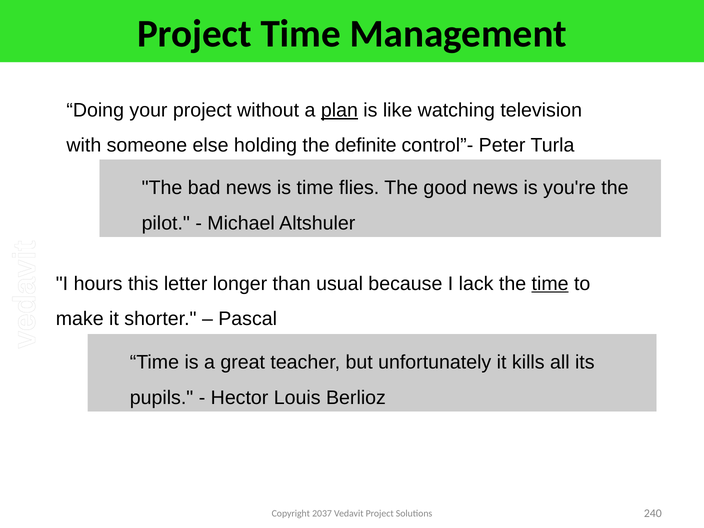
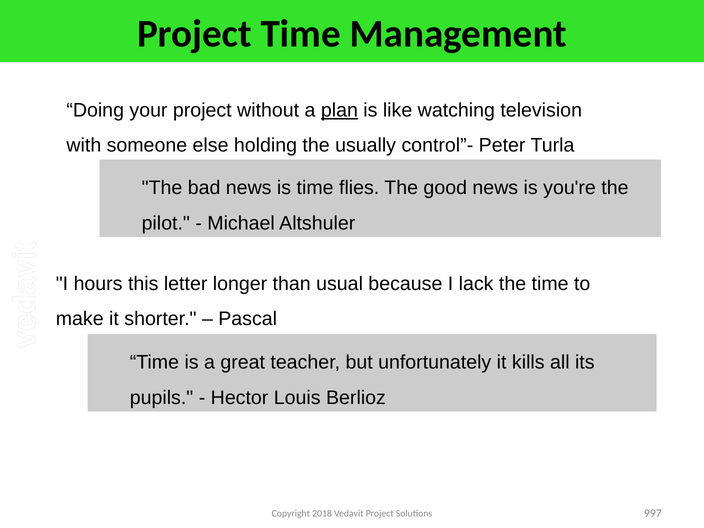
definite: definite -> usually
time at (550, 284) underline: present -> none
2037: 2037 -> 2018
240: 240 -> 997
